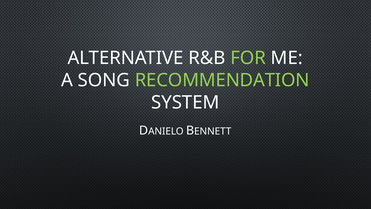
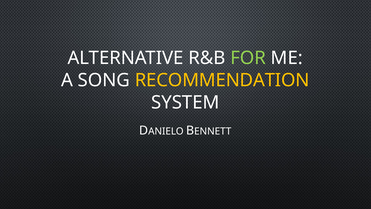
RECOMMENDATION colour: light green -> yellow
